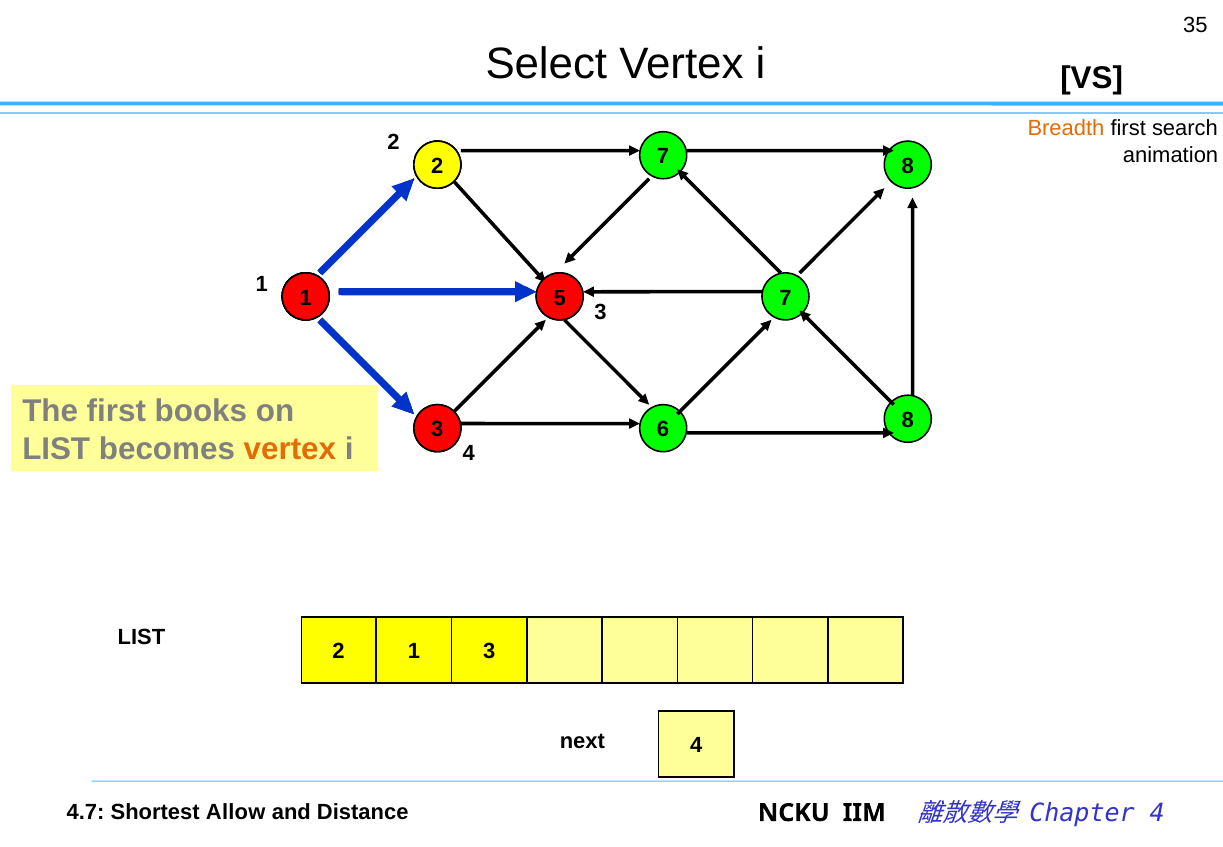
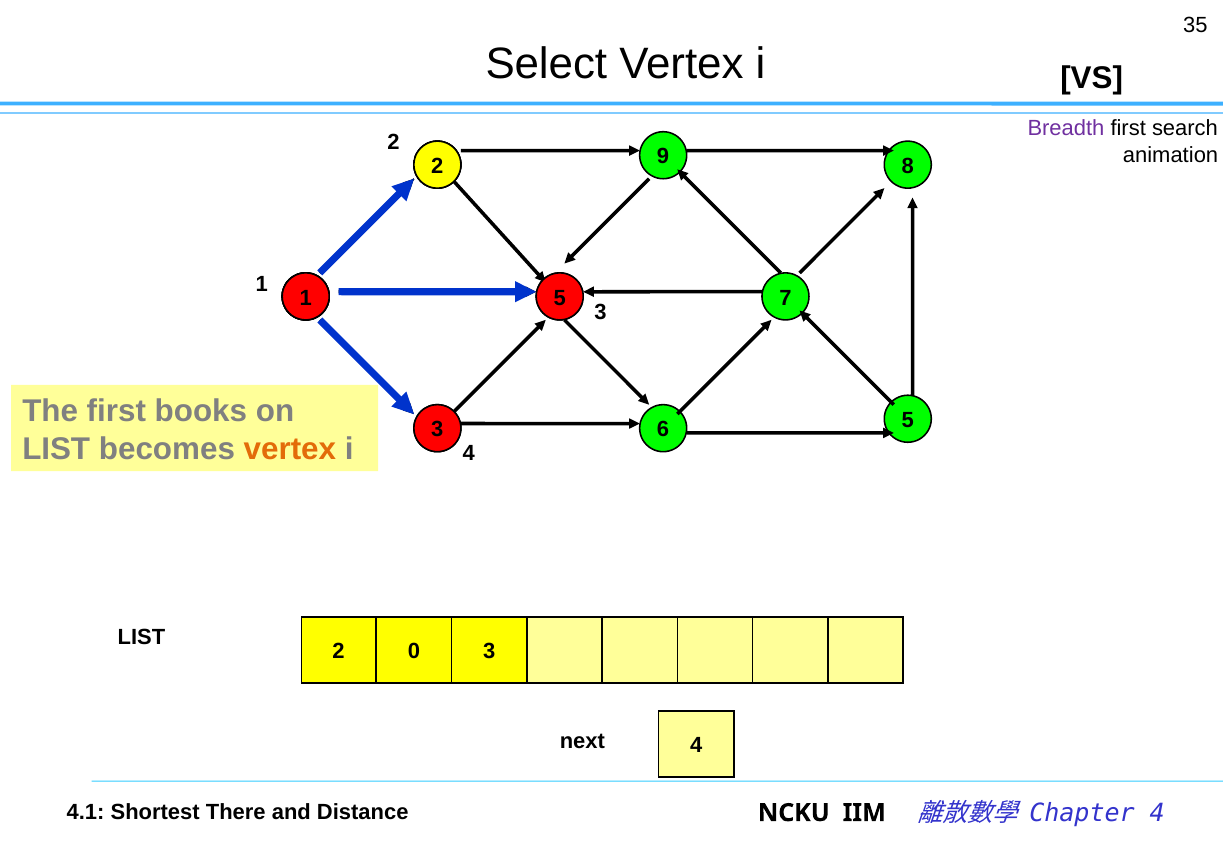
Breadth colour: orange -> purple
7 at (663, 157): 7 -> 9
6 8: 8 -> 5
2 1: 1 -> 0
4.7: 4.7 -> 4.1
Allow: Allow -> There
